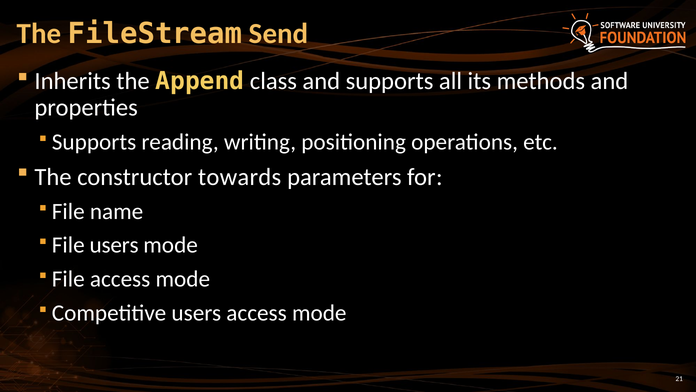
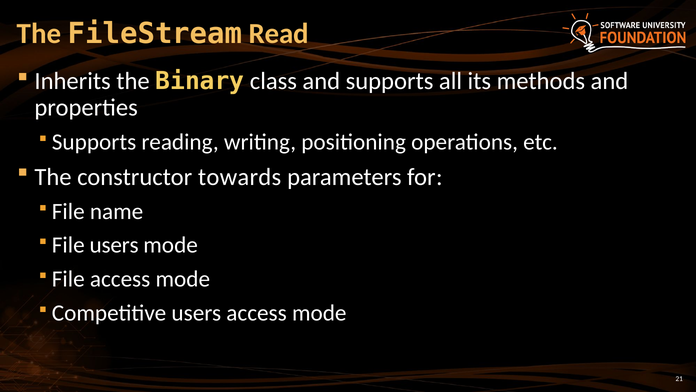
Send: Send -> Read
Append: Append -> Binary
